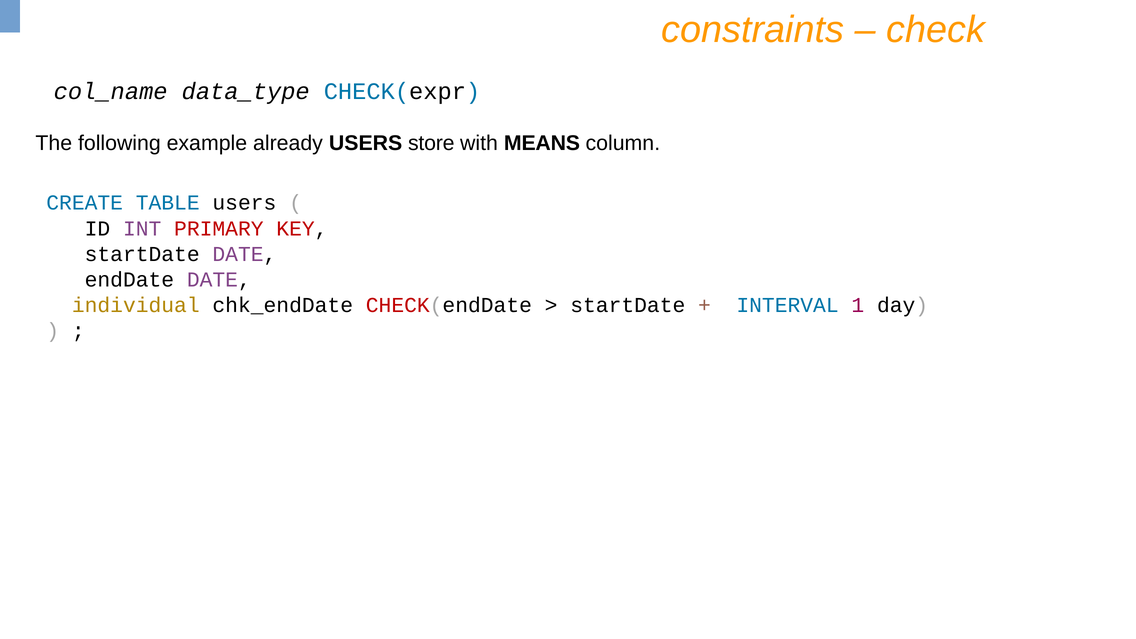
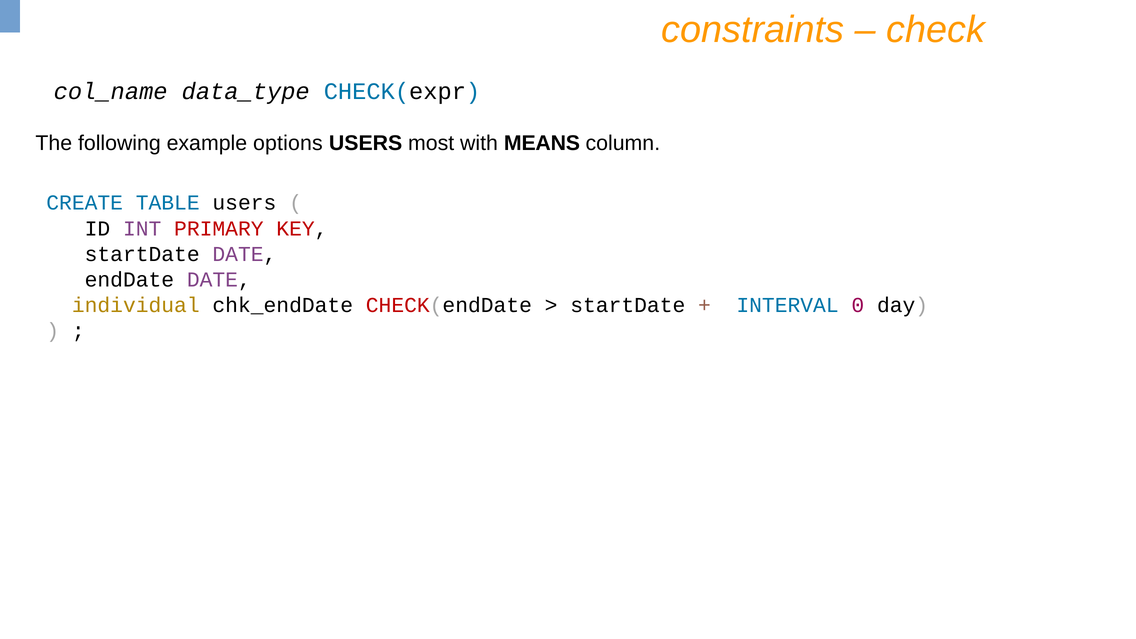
already: already -> options
store: store -> most
1: 1 -> 0
